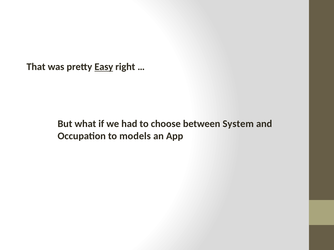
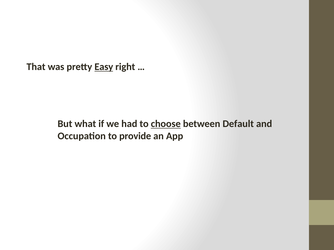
choose underline: none -> present
System: System -> Default
models: models -> provide
